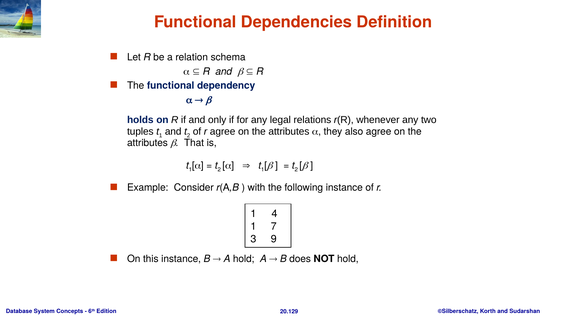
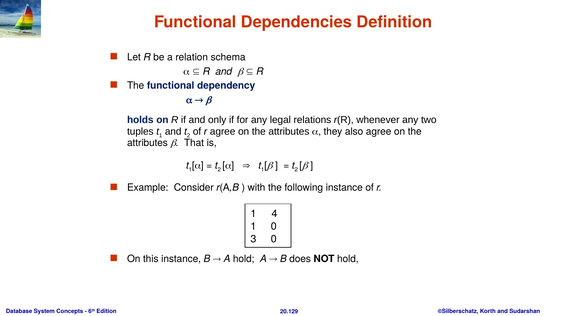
1 7: 7 -> 0
3 9: 9 -> 0
